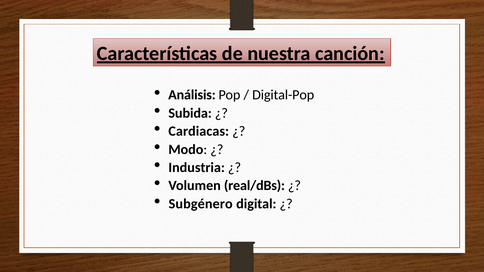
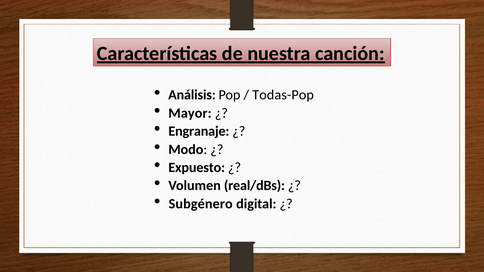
Digital-Pop: Digital-Pop -> Todas-Pop
Subida: Subida -> Mayor
Cardiacas: Cardiacas -> Engranaje
Industria: Industria -> Expuesto
